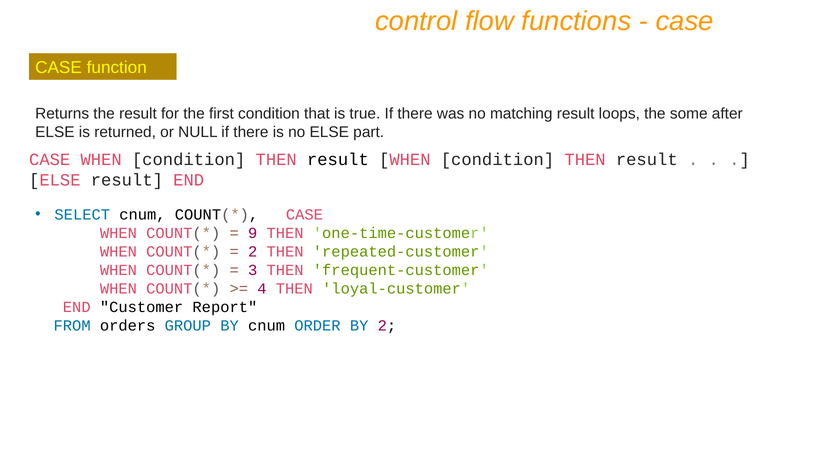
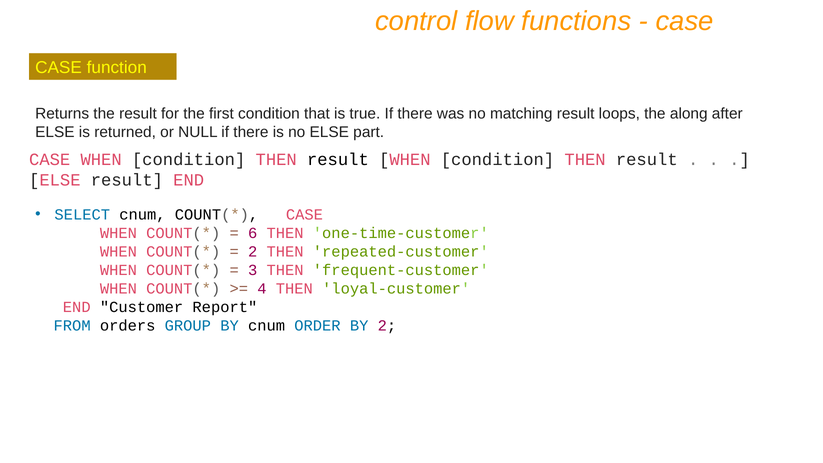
some: some -> along
9: 9 -> 6
